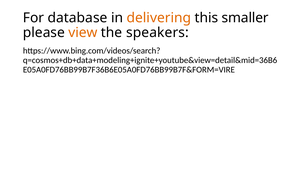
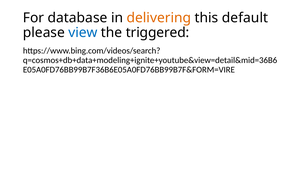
smaller: smaller -> default
view colour: orange -> blue
speakers: speakers -> triggered
